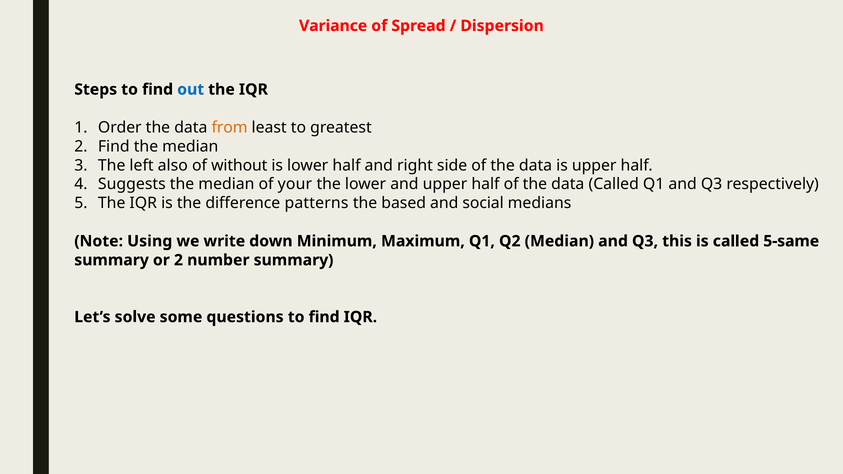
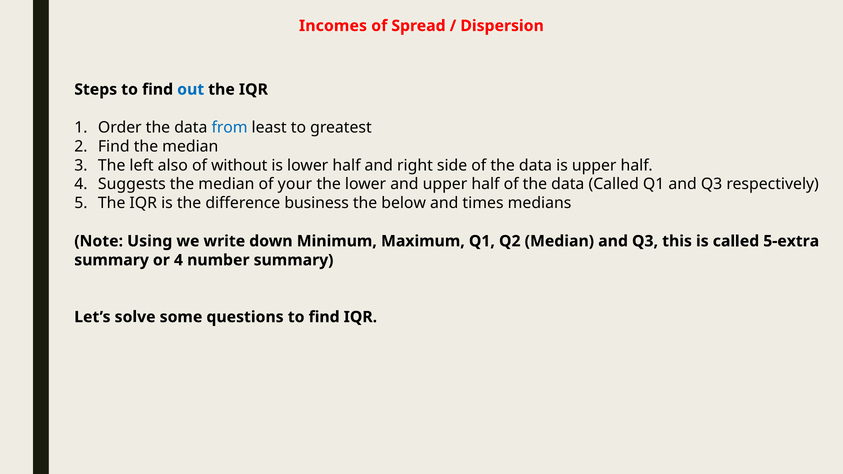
Variance: Variance -> Incomes
from colour: orange -> blue
patterns: patterns -> business
based: based -> below
social: social -> times
5-same: 5-same -> 5-extra
or 2: 2 -> 4
